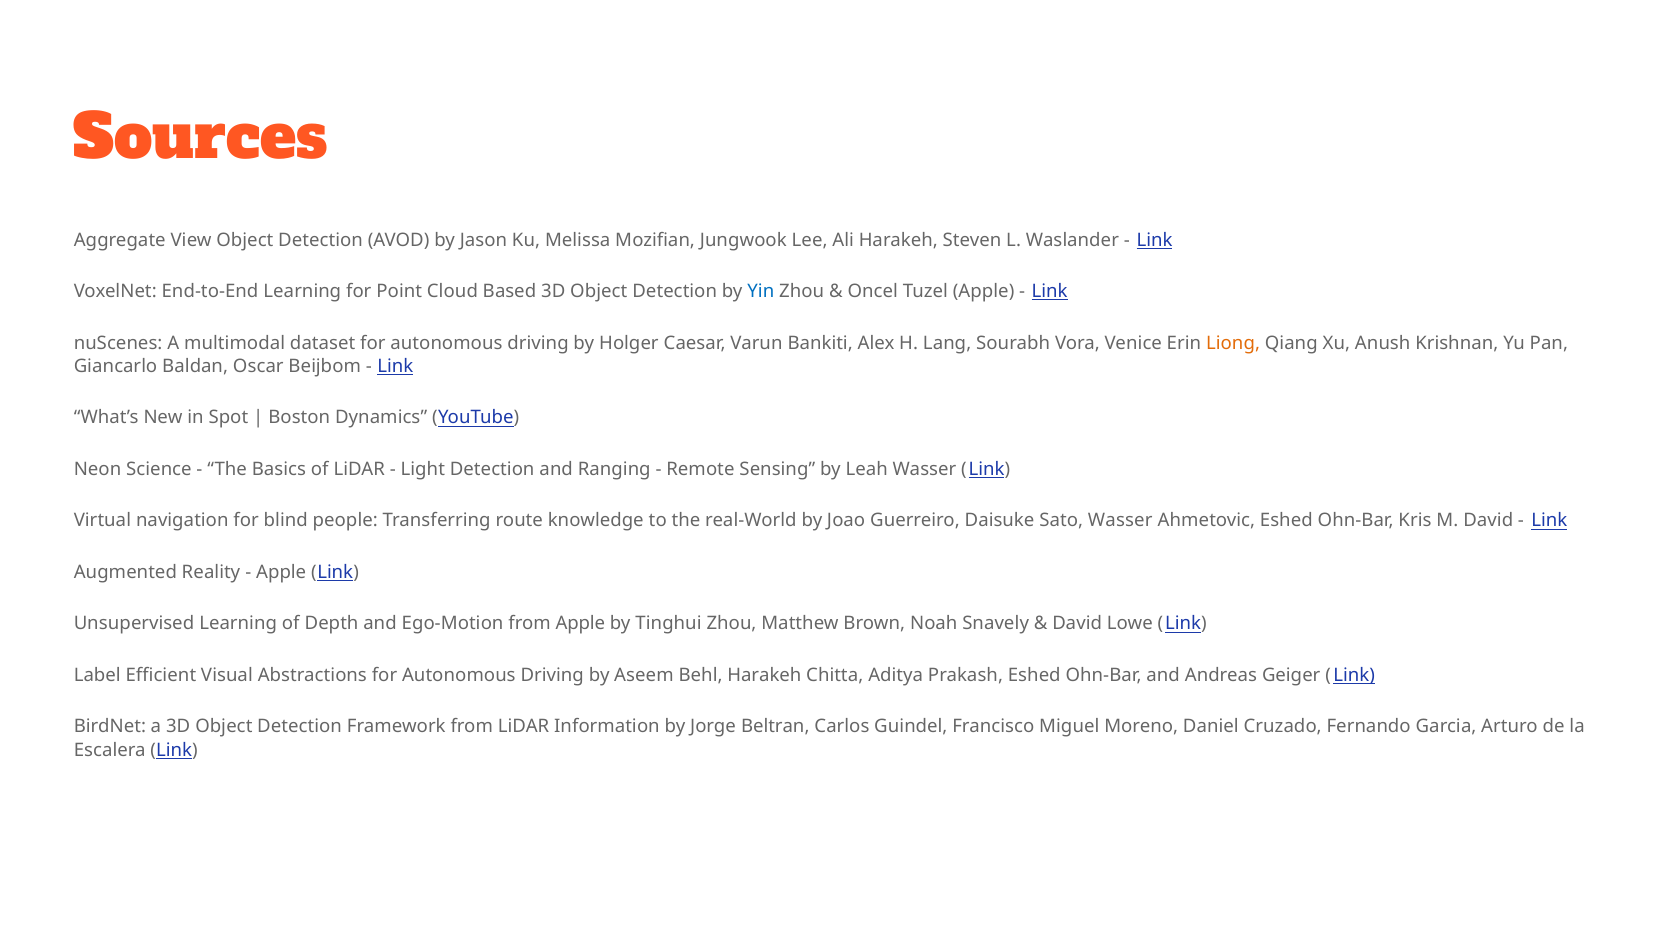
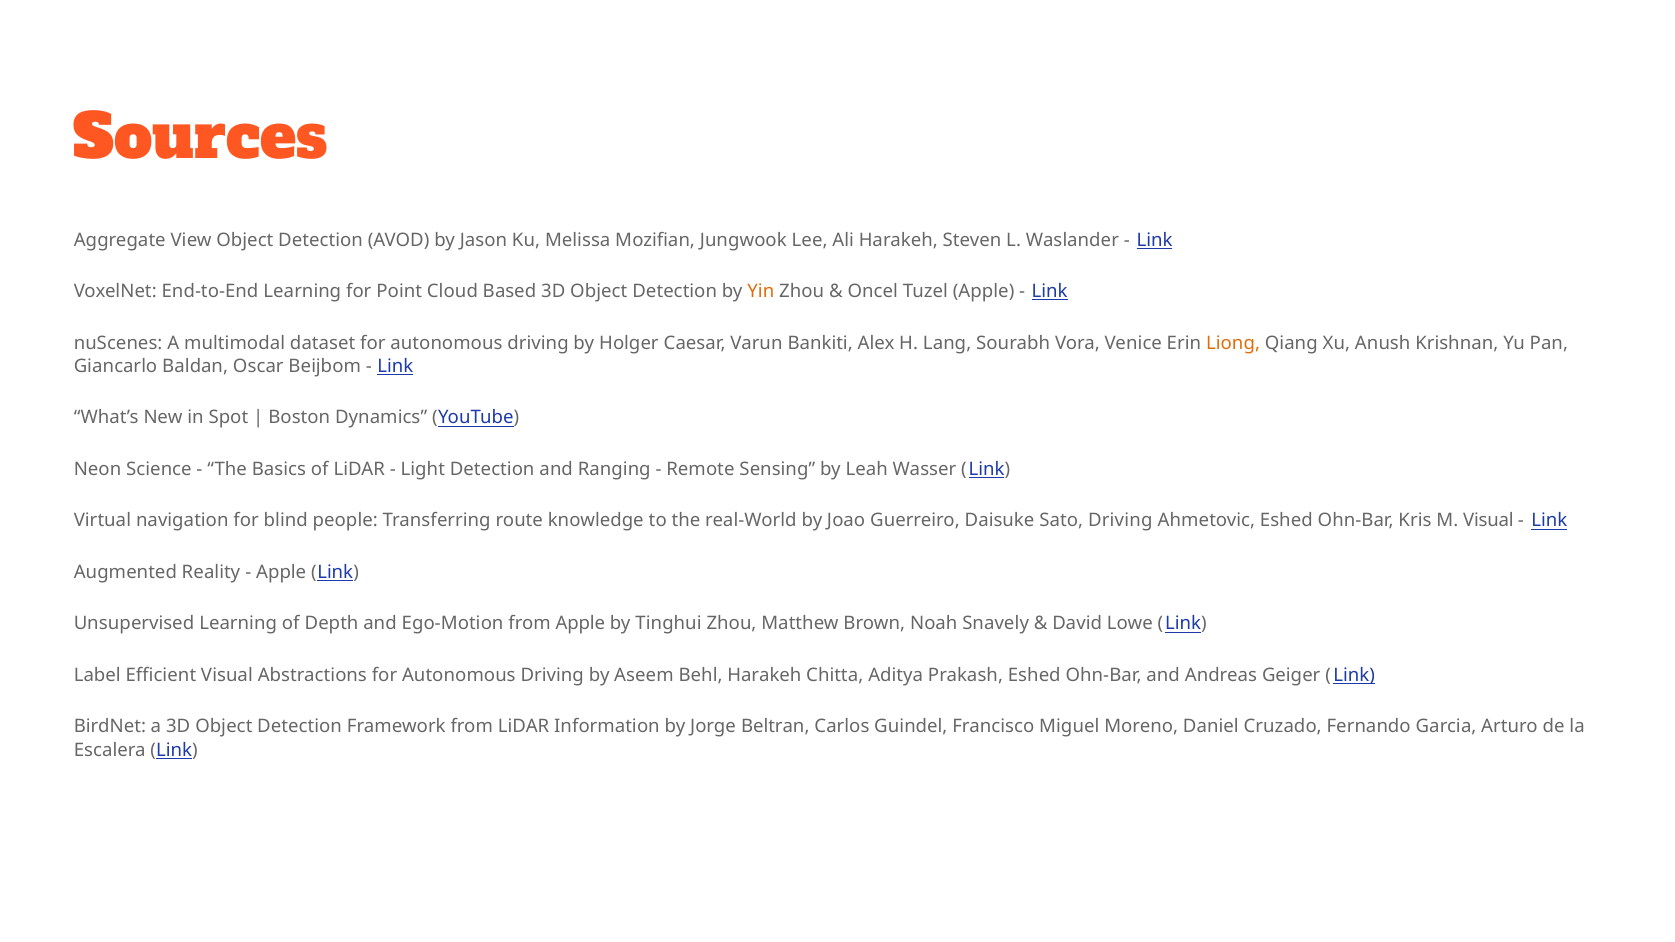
Yin colour: blue -> orange
Sato Wasser: Wasser -> Driving
M David: David -> Visual
